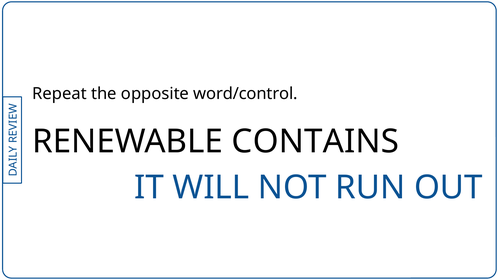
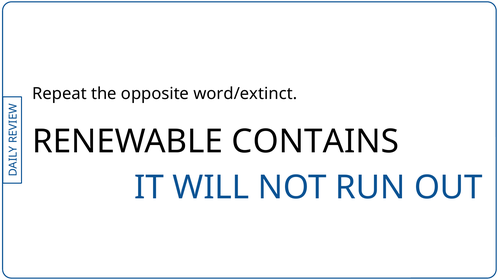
word/control: word/control -> word/extinct
